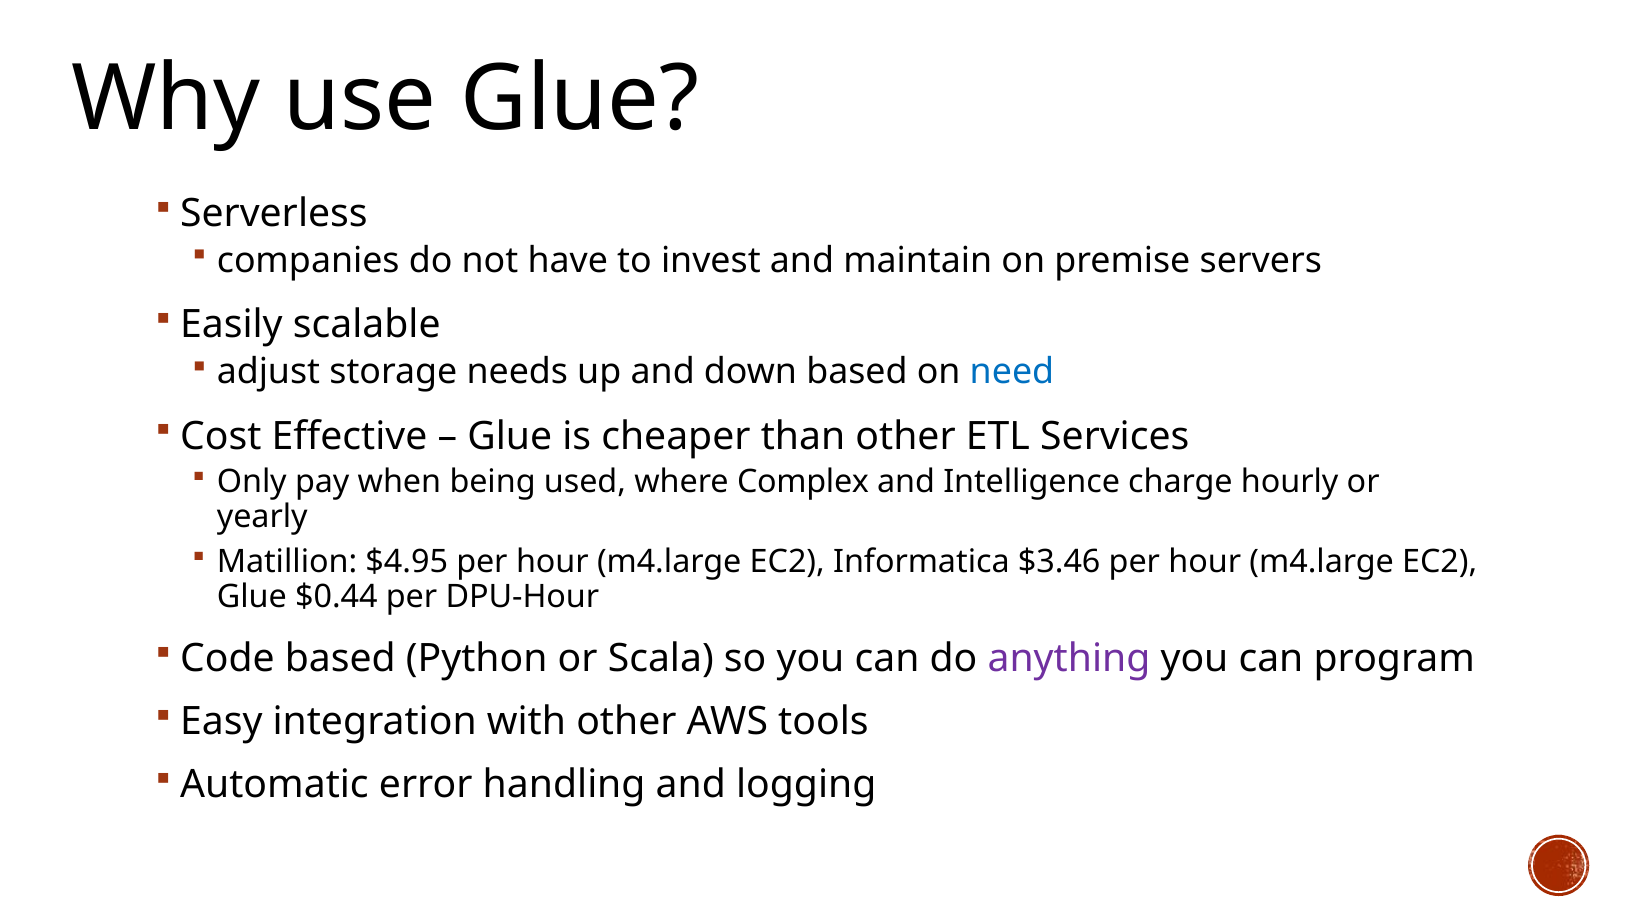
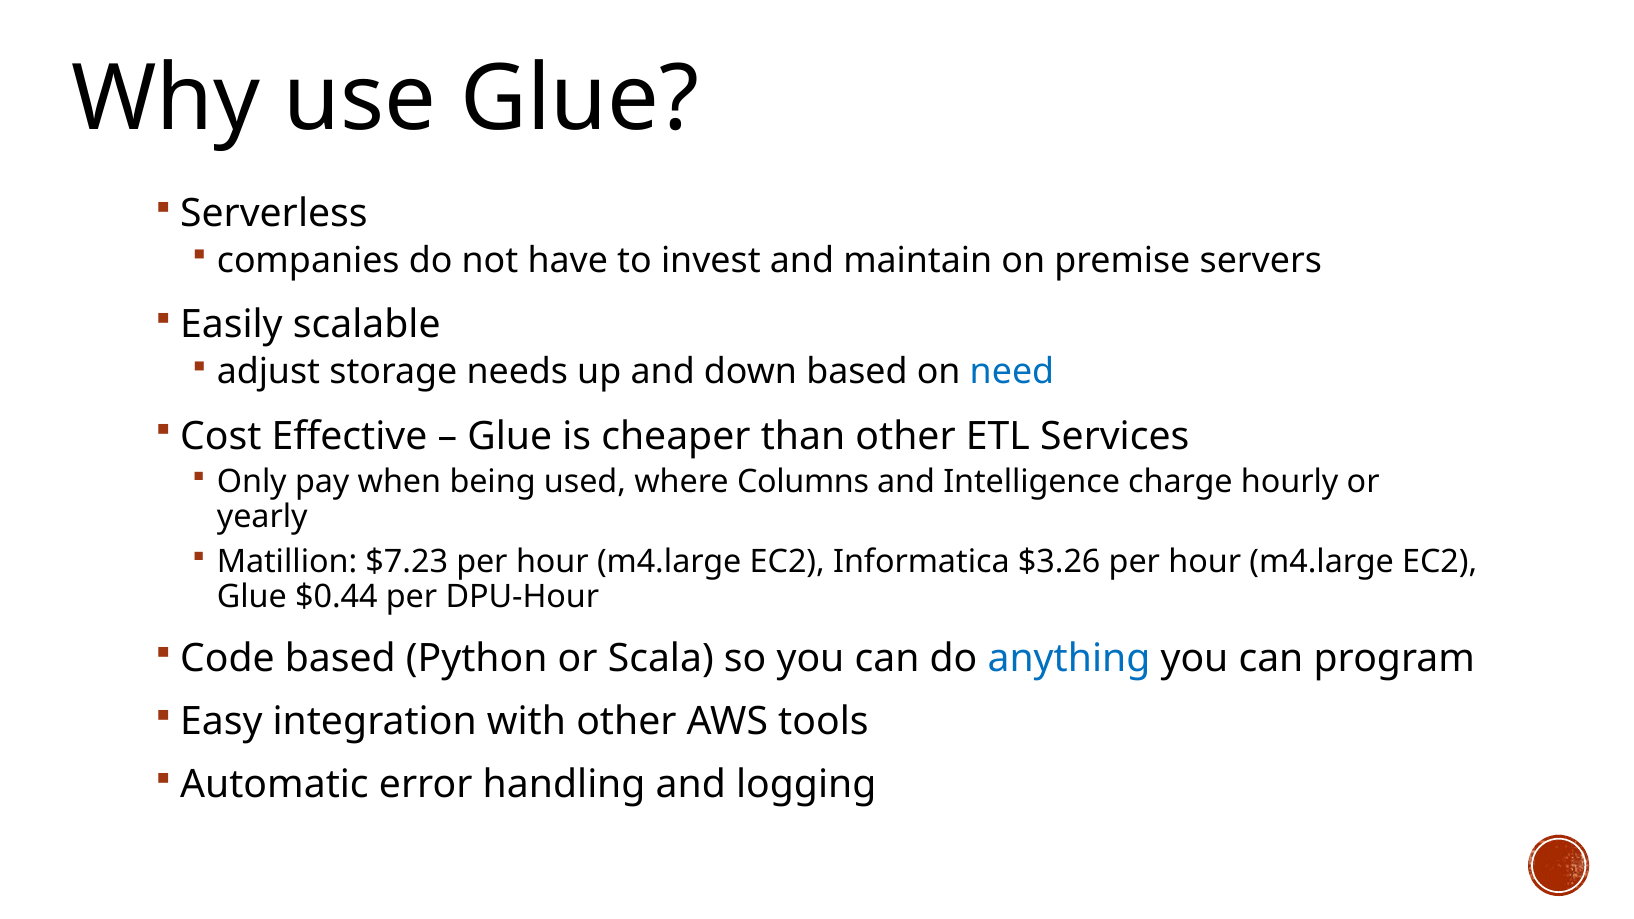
Complex: Complex -> Columns
$4.95: $4.95 -> $7.23
$3.46: $3.46 -> $3.26
anything colour: purple -> blue
